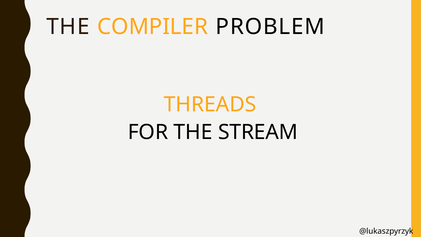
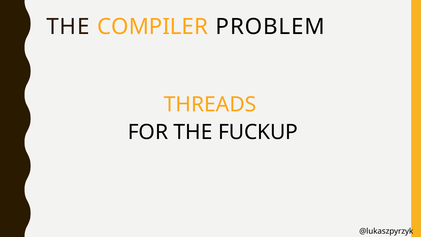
STREAM: STREAM -> FUCKUP
